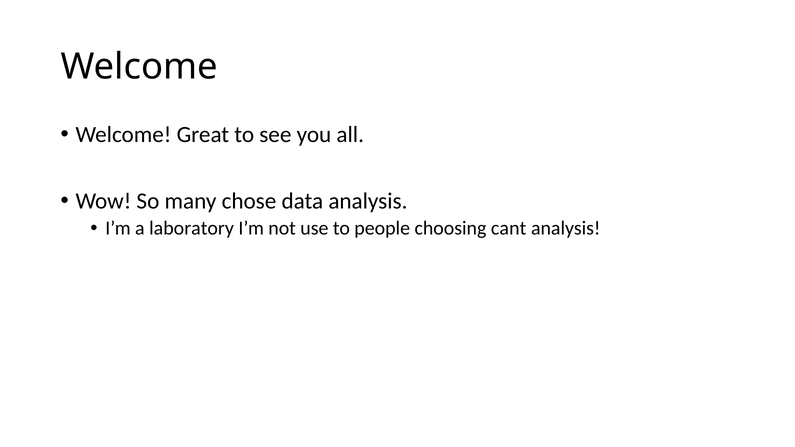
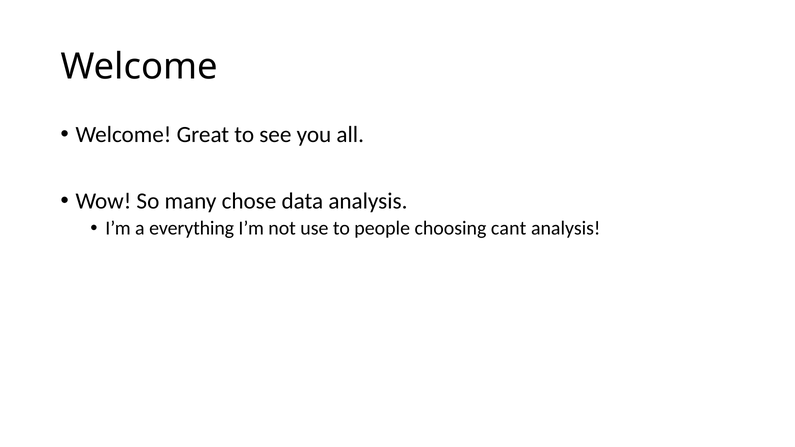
laboratory: laboratory -> everything
